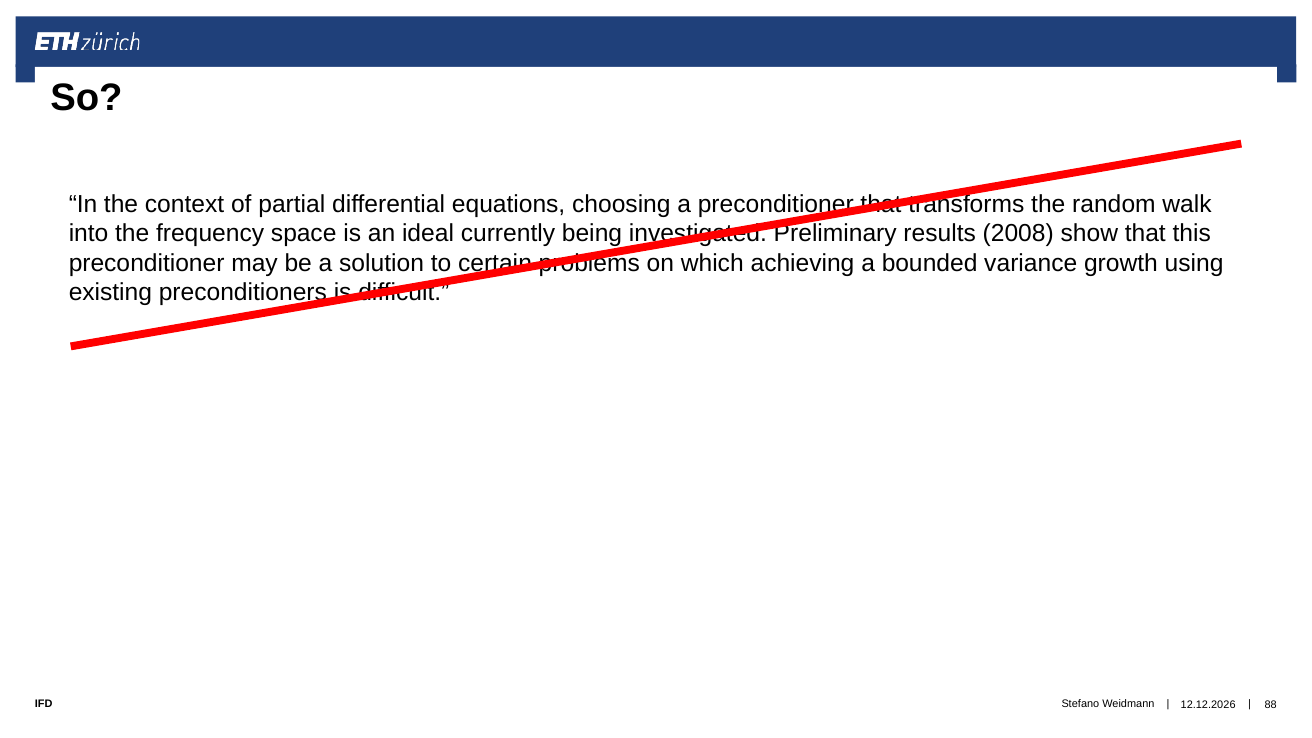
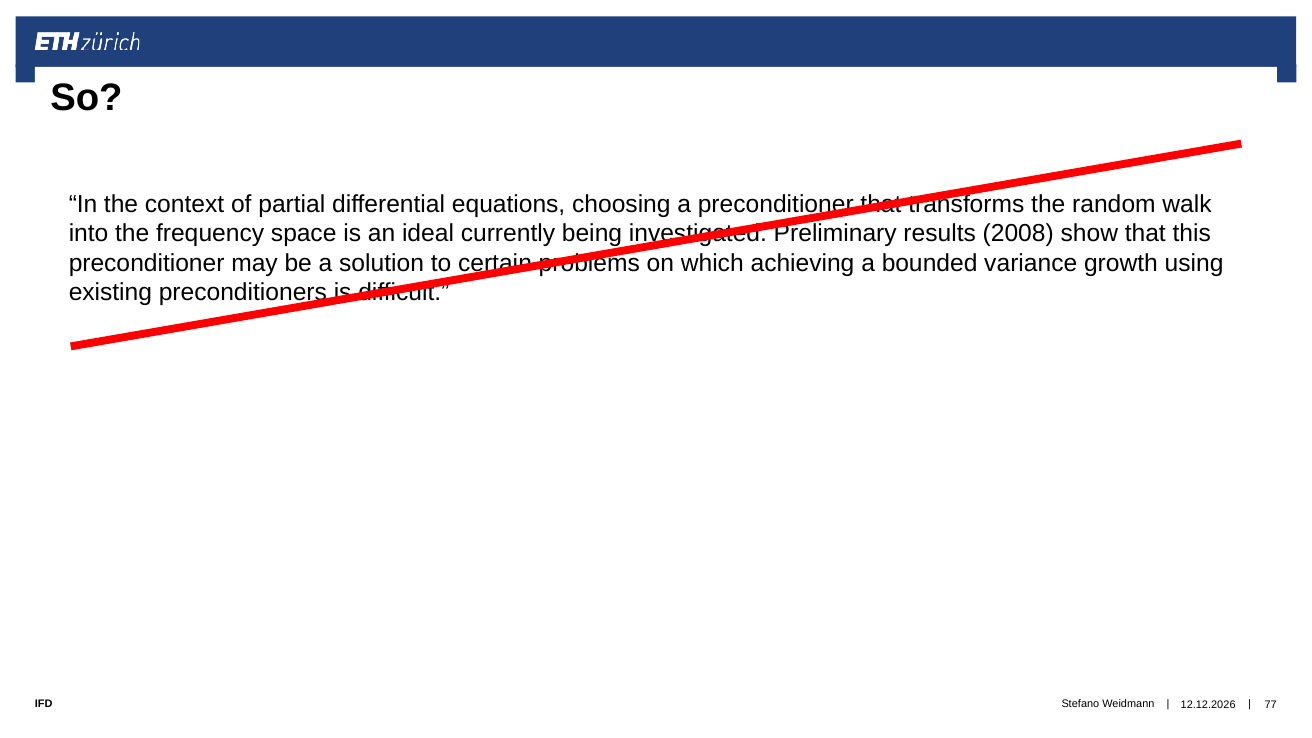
88: 88 -> 77
